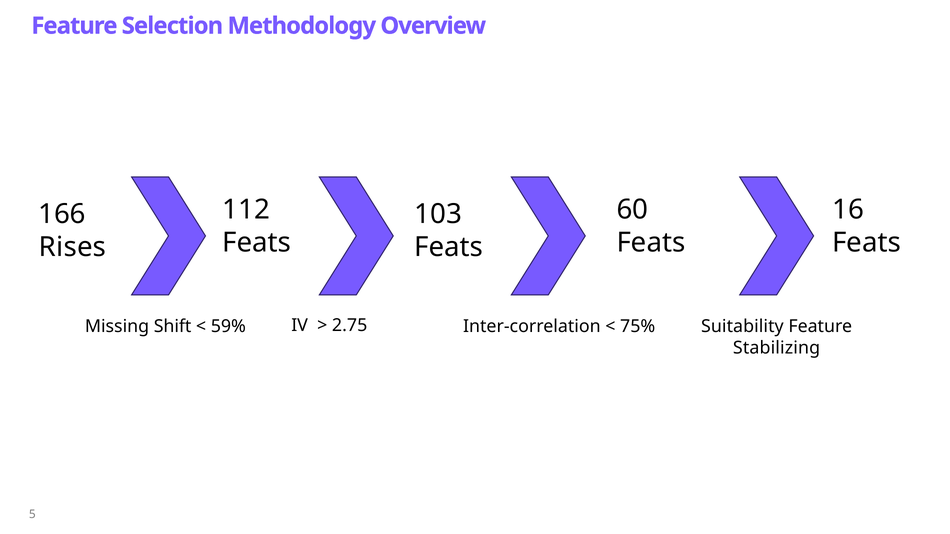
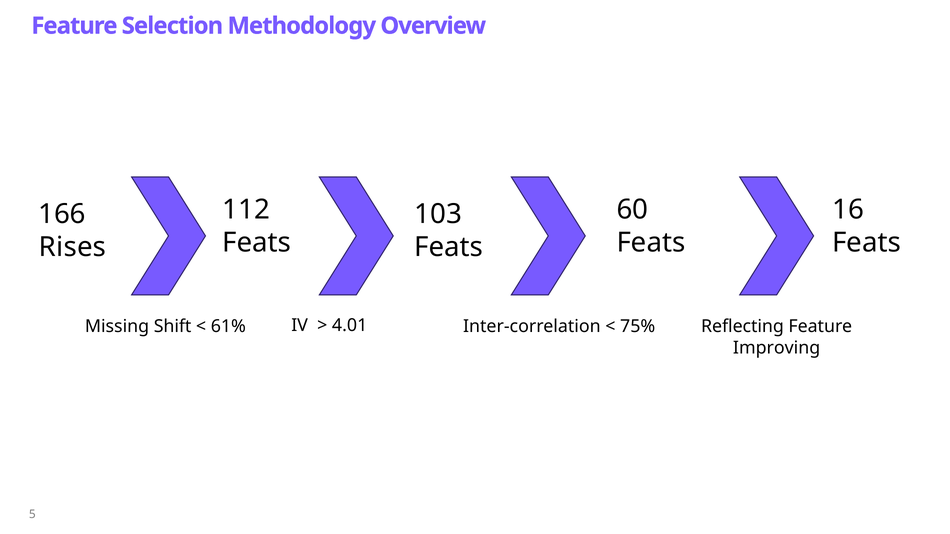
2.75: 2.75 -> 4.01
59%: 59% -> 61%
Suitability: Suitability -> Reflecting
Stabilizing: Stabilizing -> Improving
